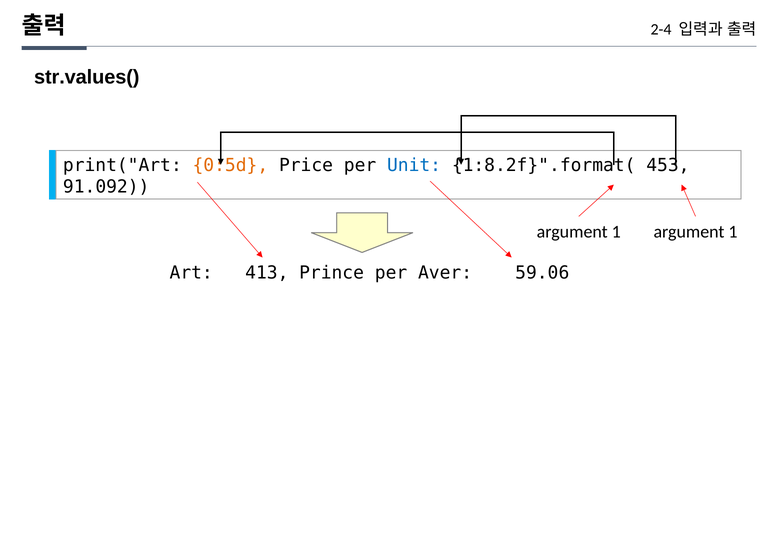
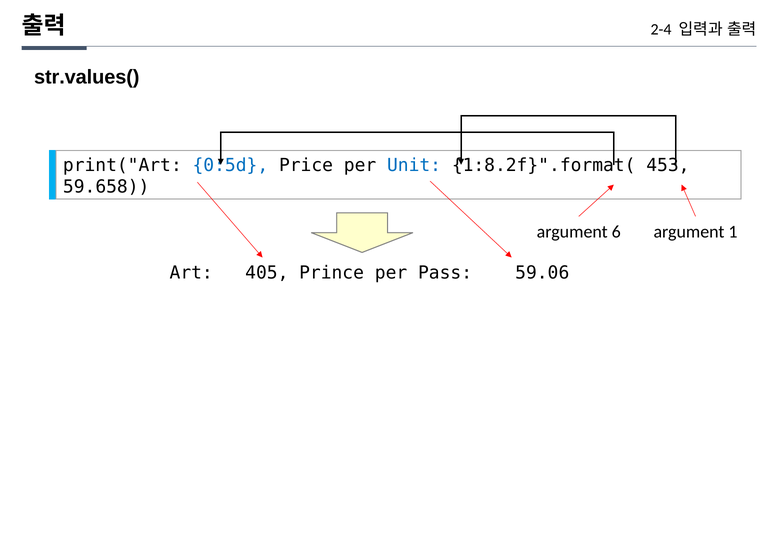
0:5d colour: orange -> blue
91.092: 91.092 -> 59.658
1 at (616, 232): 1 -> 6
413: 413 -> 405
Aver: Aver -> Pass
